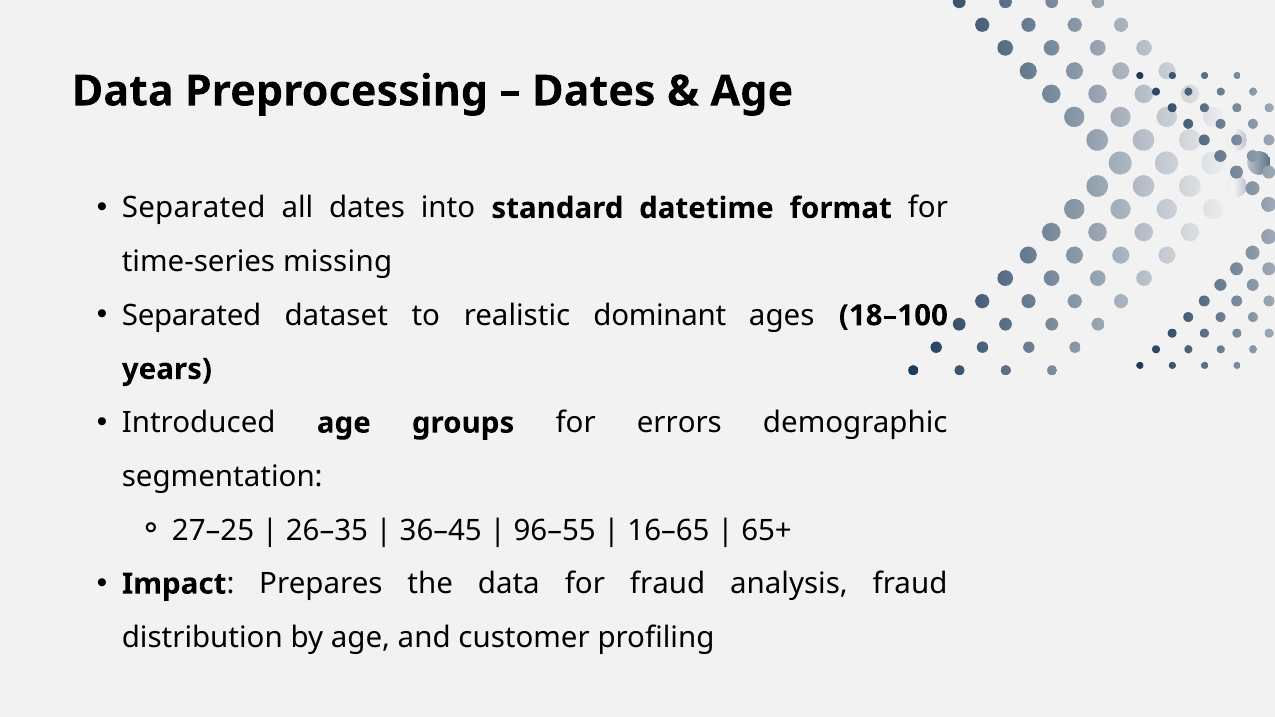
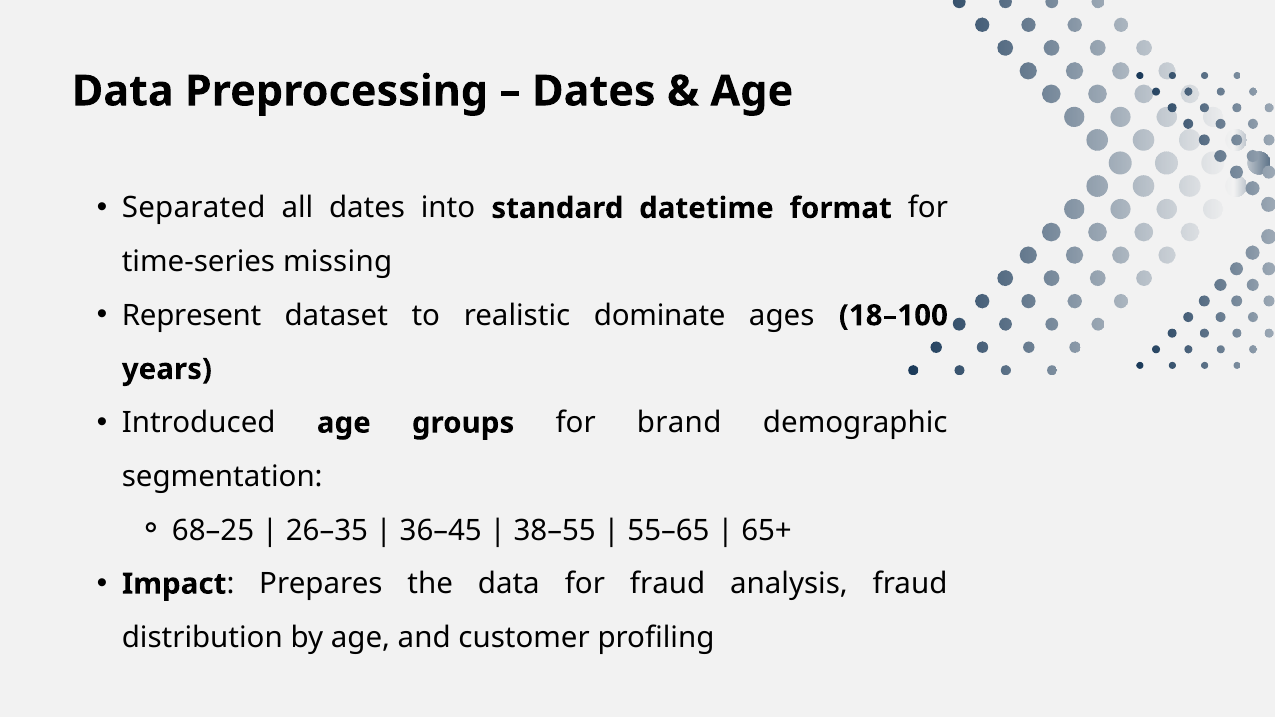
Separated at (192, 316): Separated -> Represent
dominant: dominant -> dominate
errors: errors -> brand
27–25: 27–25 -> 68–25
96–55: 96–55 -> 38–55
16–65: 16–65 -> 55–65
